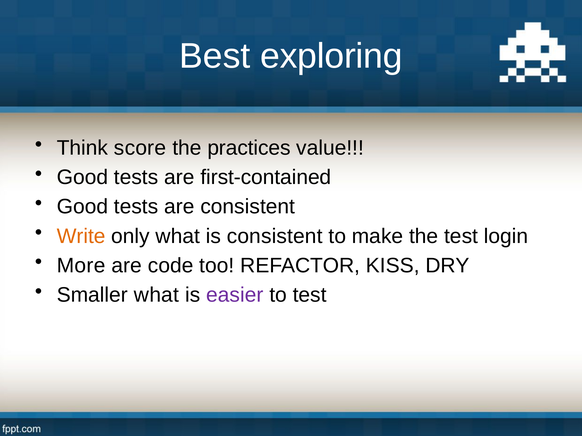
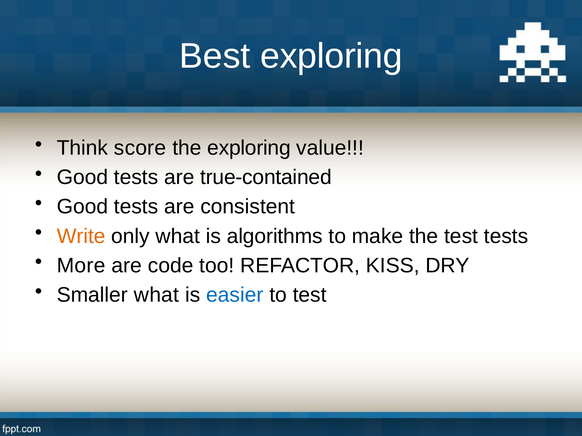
the practices: practices -> exploring
first-contained: first-contained -> true-contained
is consistent: consistent -> algorithms
test login: login -> tests
easier colour: purple -> blue
